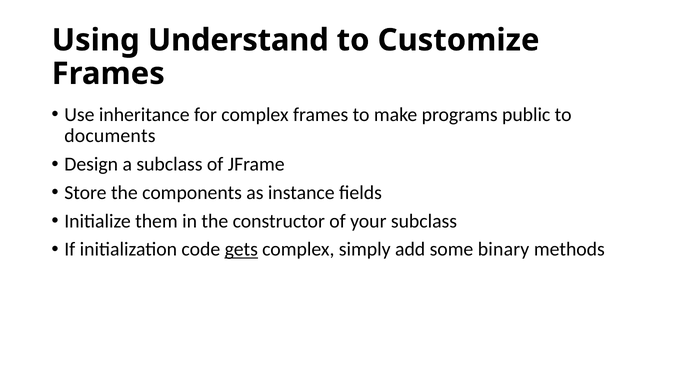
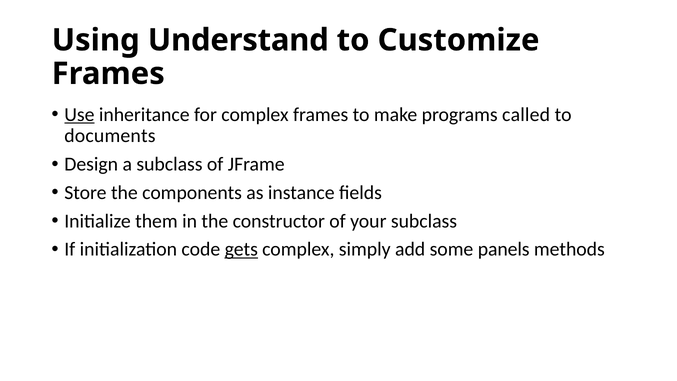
Use underline: none -> present
public: public -> called
binary: binary -> panels
